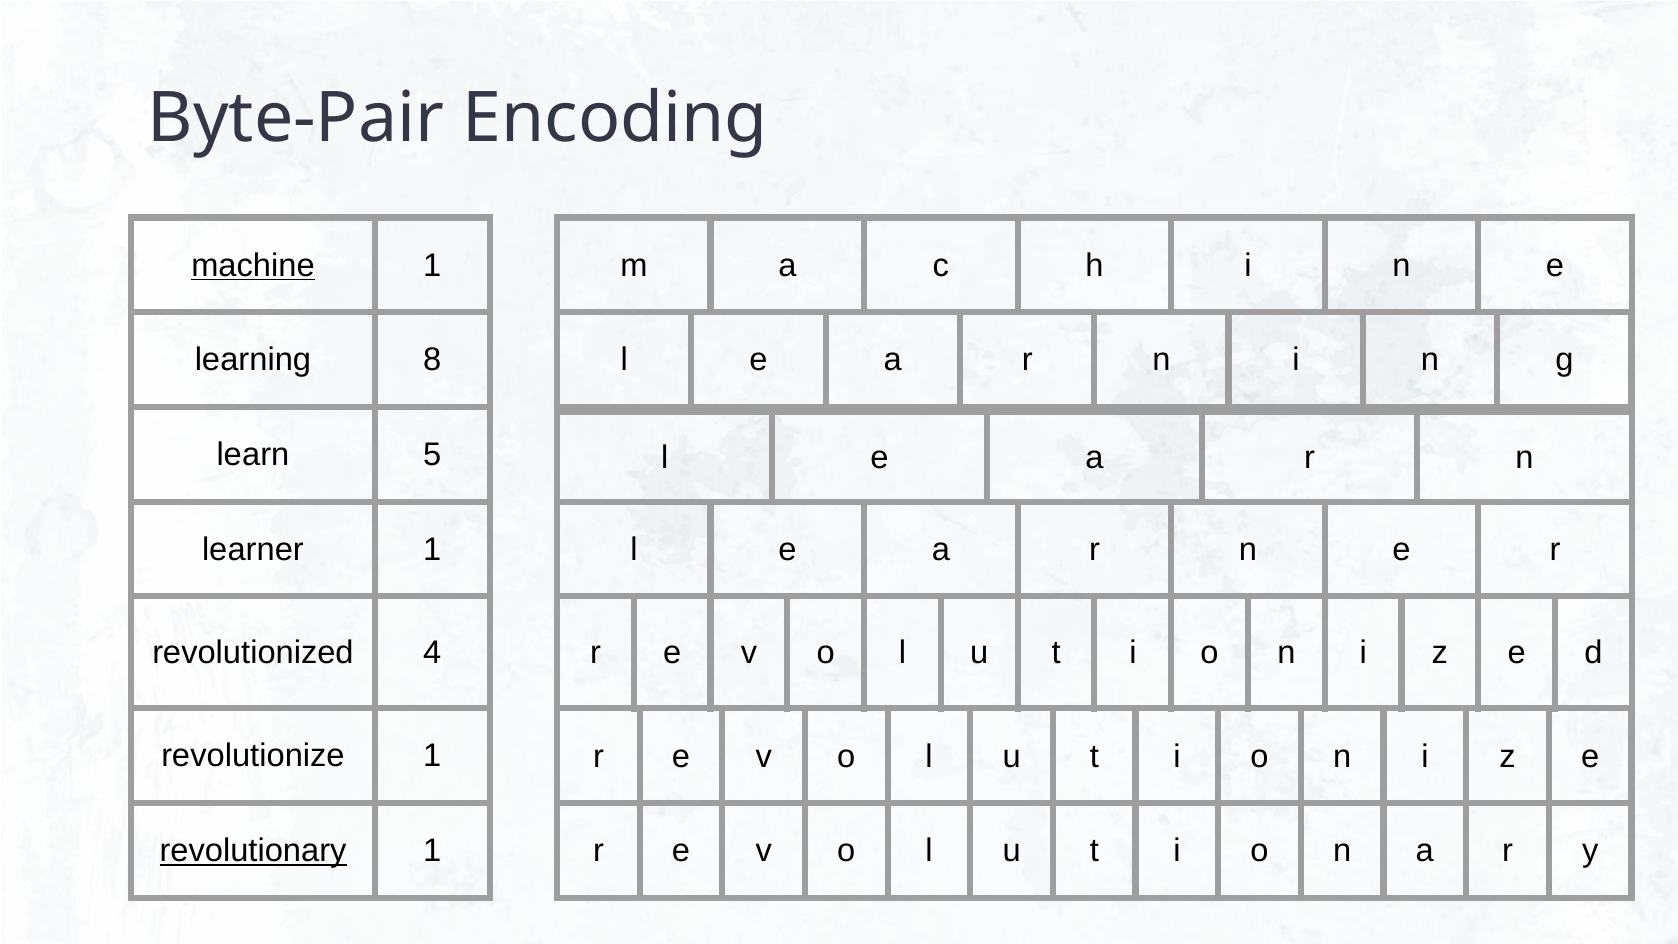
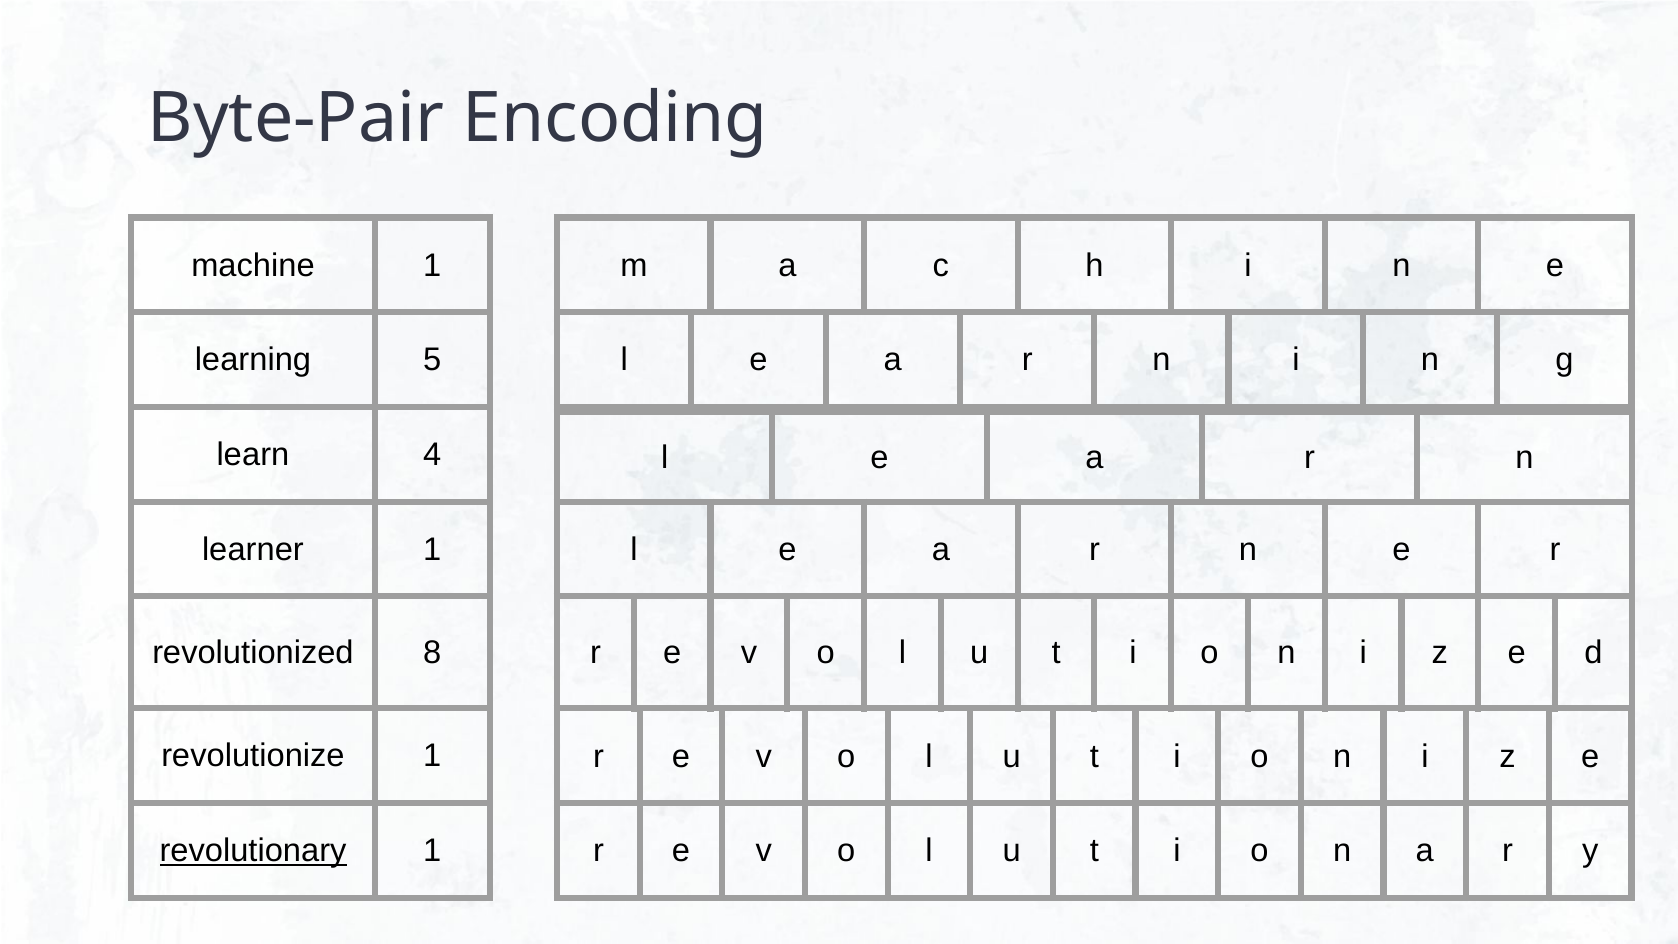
machine underline: present -> none
8: 8 -> 5
5: 5 -> 4
4: 4 -> 8
